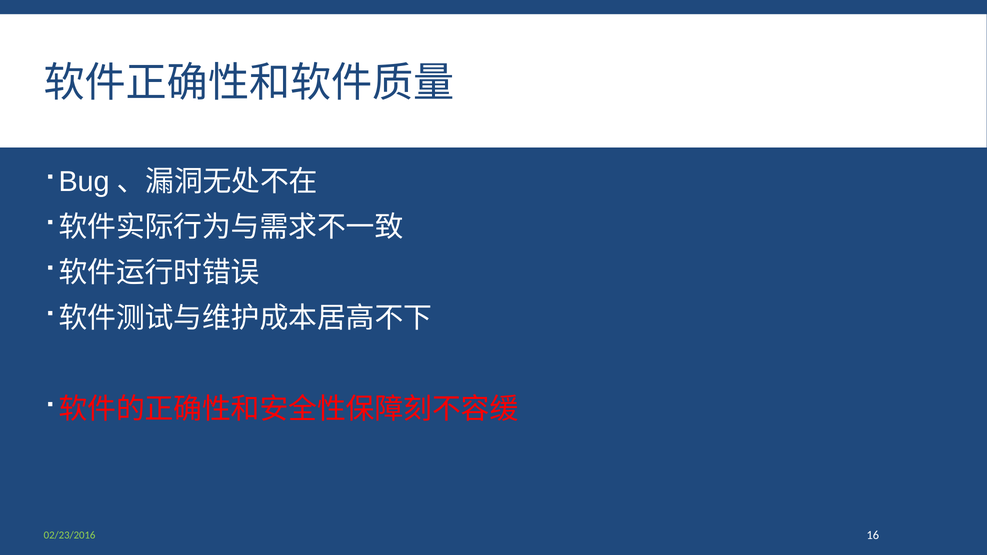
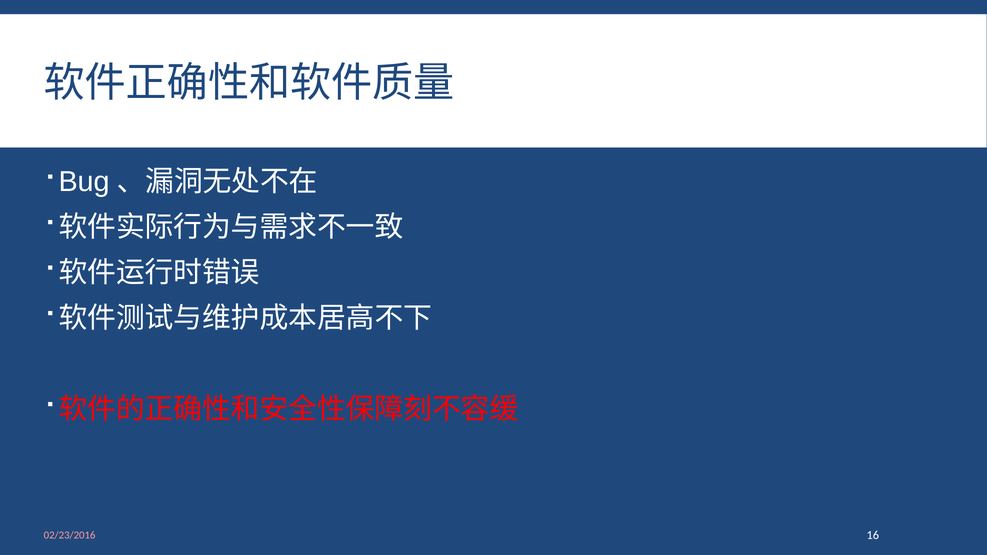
02/23/2016 colour: light green -> pink
